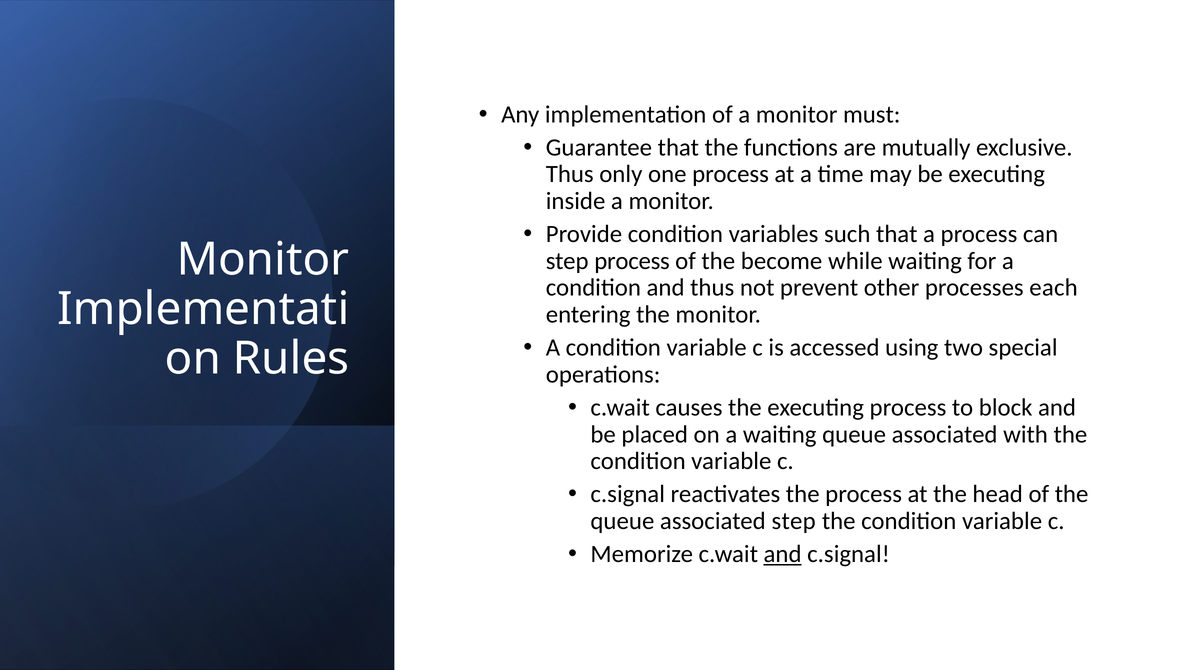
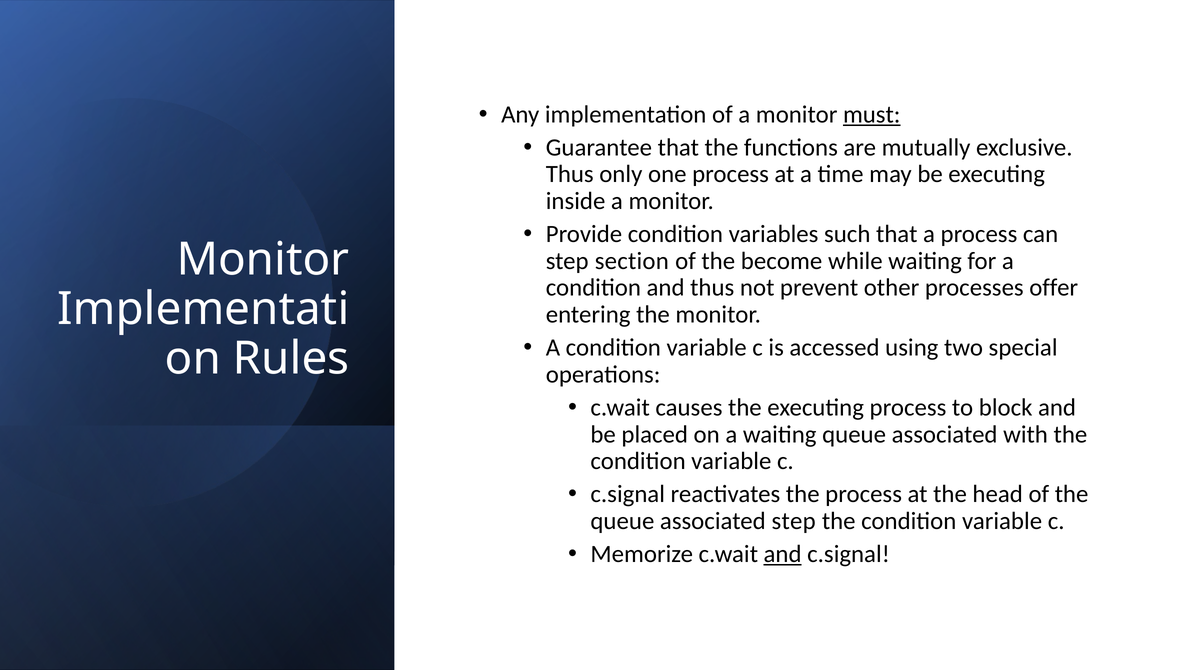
must underline: none -> present
step process: process -> section
each: each -> offer
